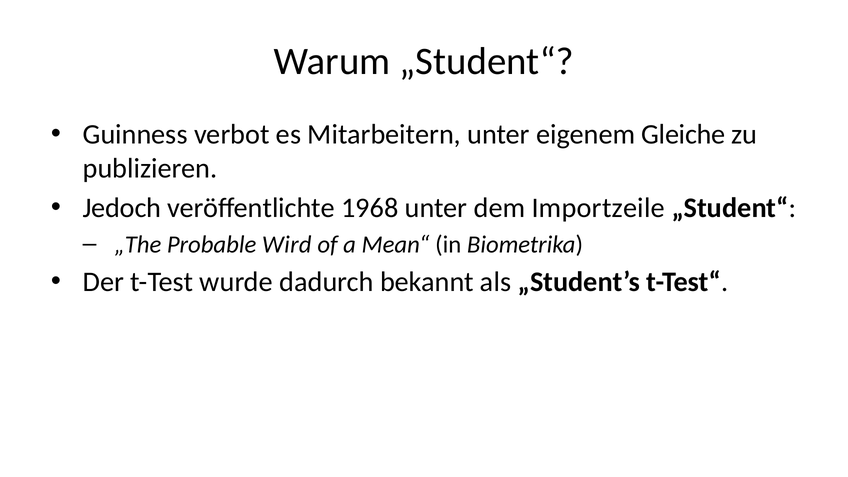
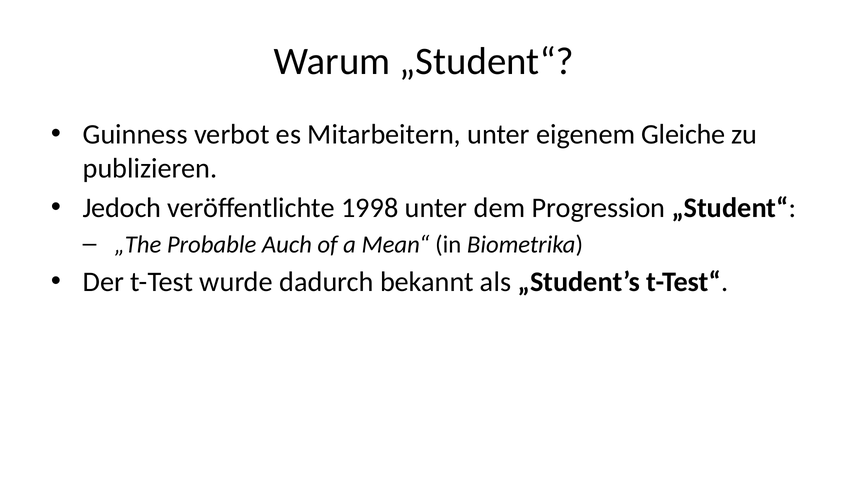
1968: 1968 -> 1998
Importzeile: Importzeile -> Progression
Wird: Wird -> Auch
